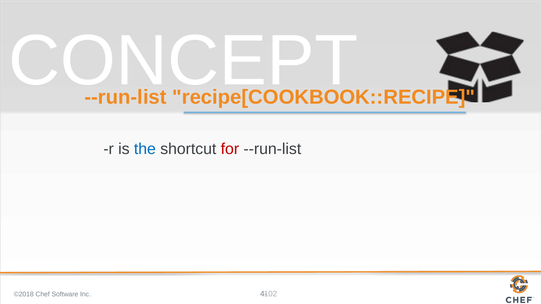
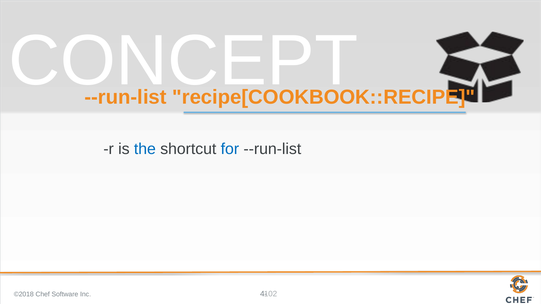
for colour: red -> blue
